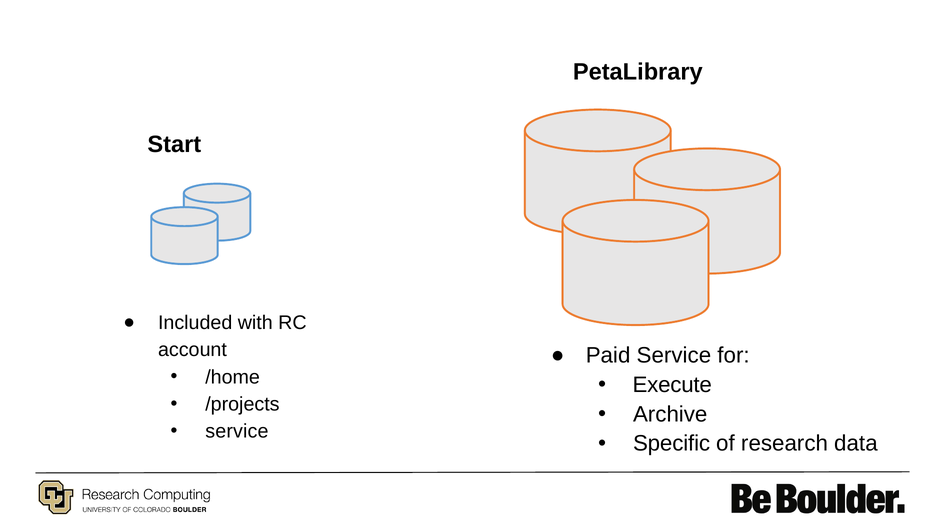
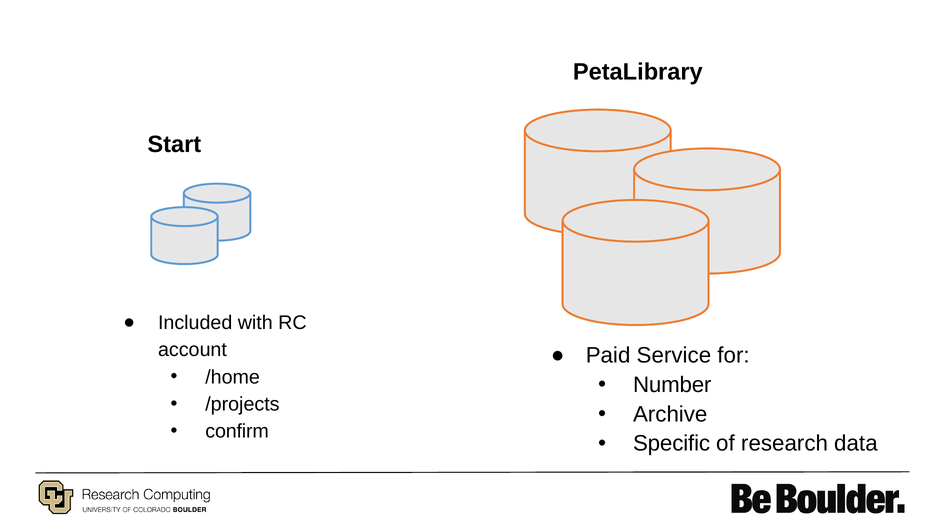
Execute: Execute -> Number
service at (237, 431): service -> confirm
